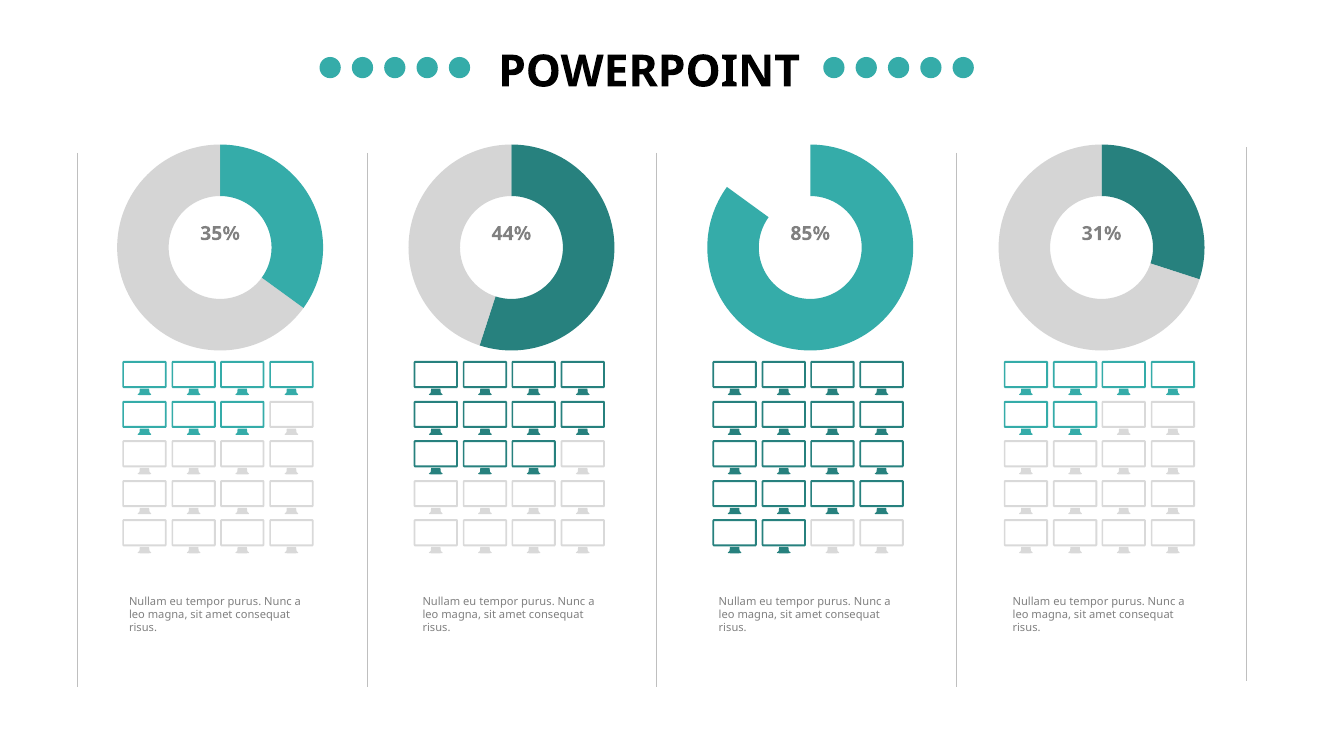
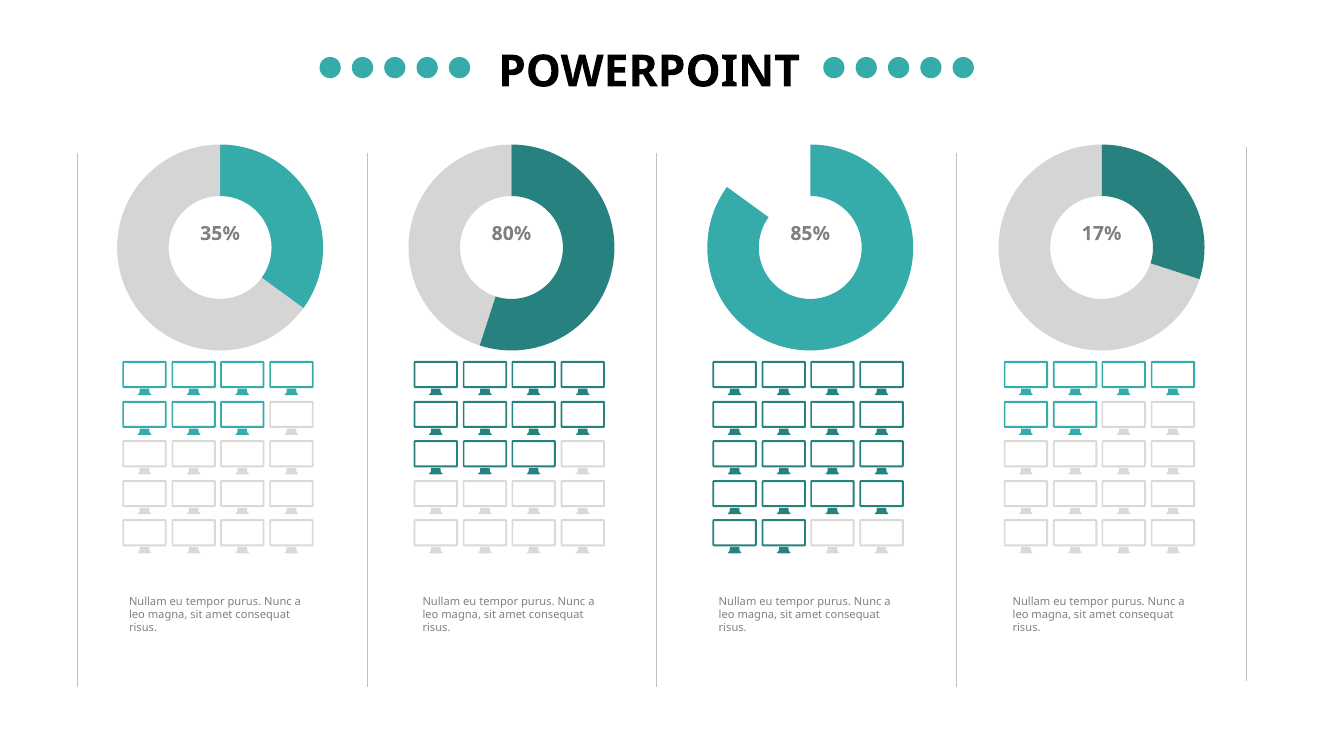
44%: 44% -> 80%
31%: 31% -> 17%
